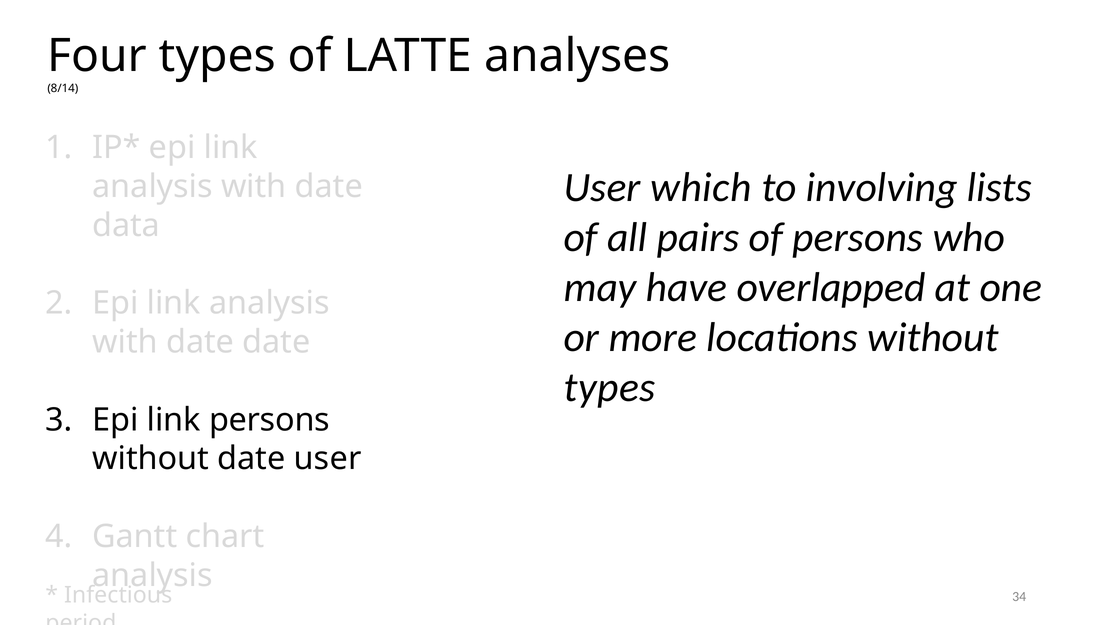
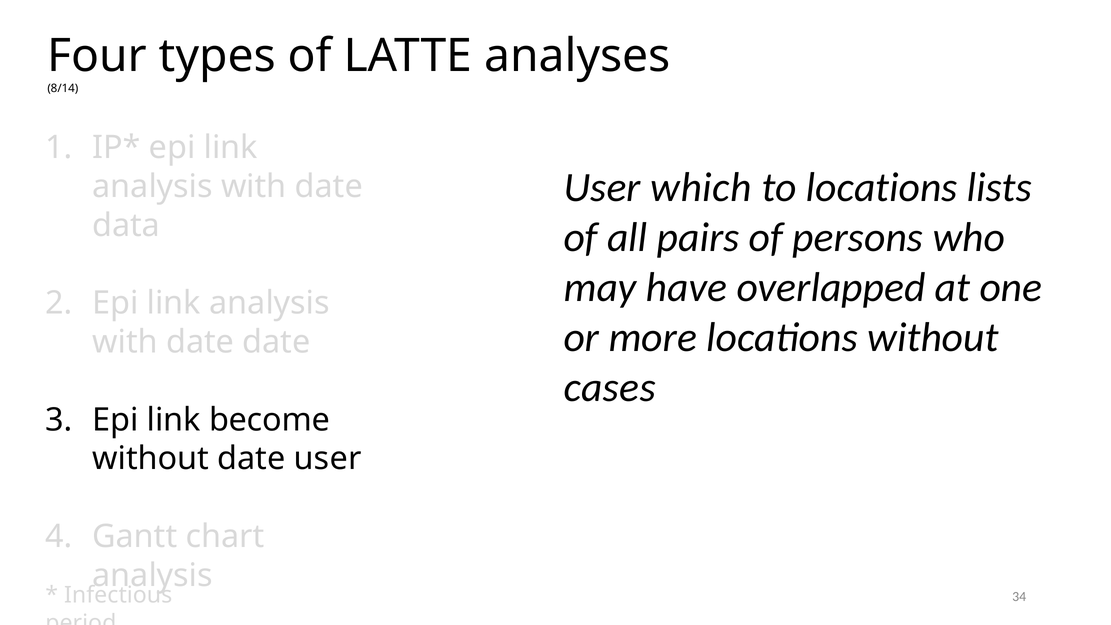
to involving: involving -> locations
types at (610, 388): types -> cases
link persons: persons -> become
